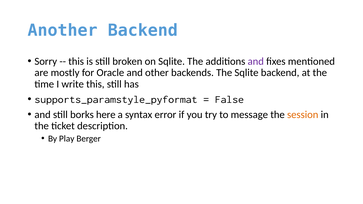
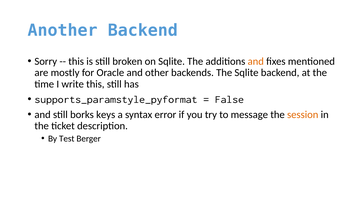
and at (256, 61) colour: purple -> orange
here: here -> keys
Play: Play -> Test
